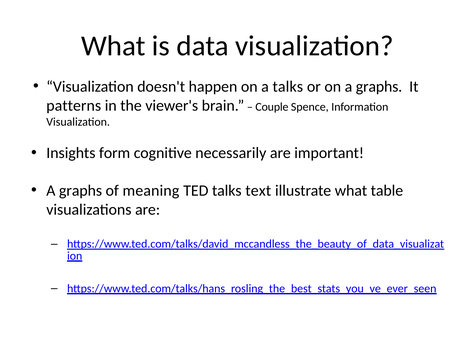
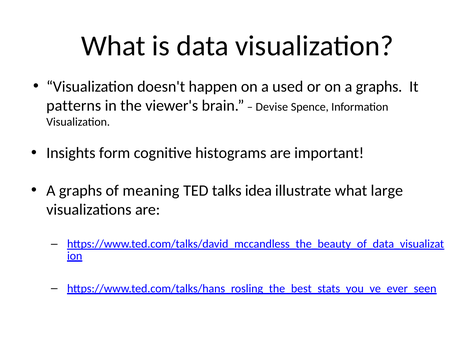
a talks: talks -> used
Couple: Couple -> Devise
necessarily: necessarily -> histograms
text: text -> idea
table: table -> large
